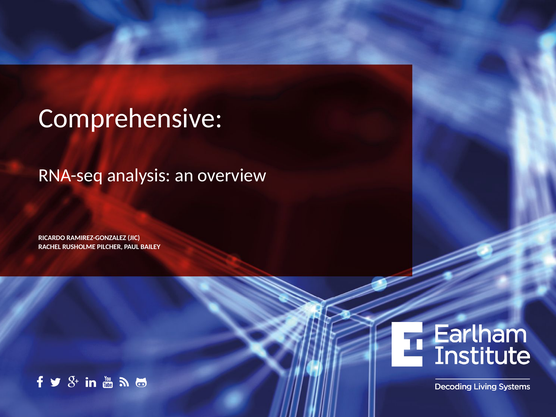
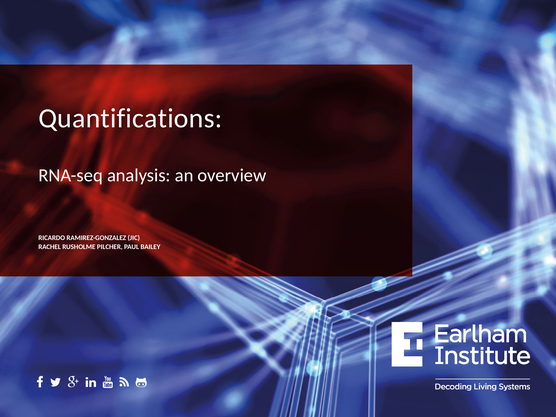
Comprehensive: Comprehensive -> Quantifications
